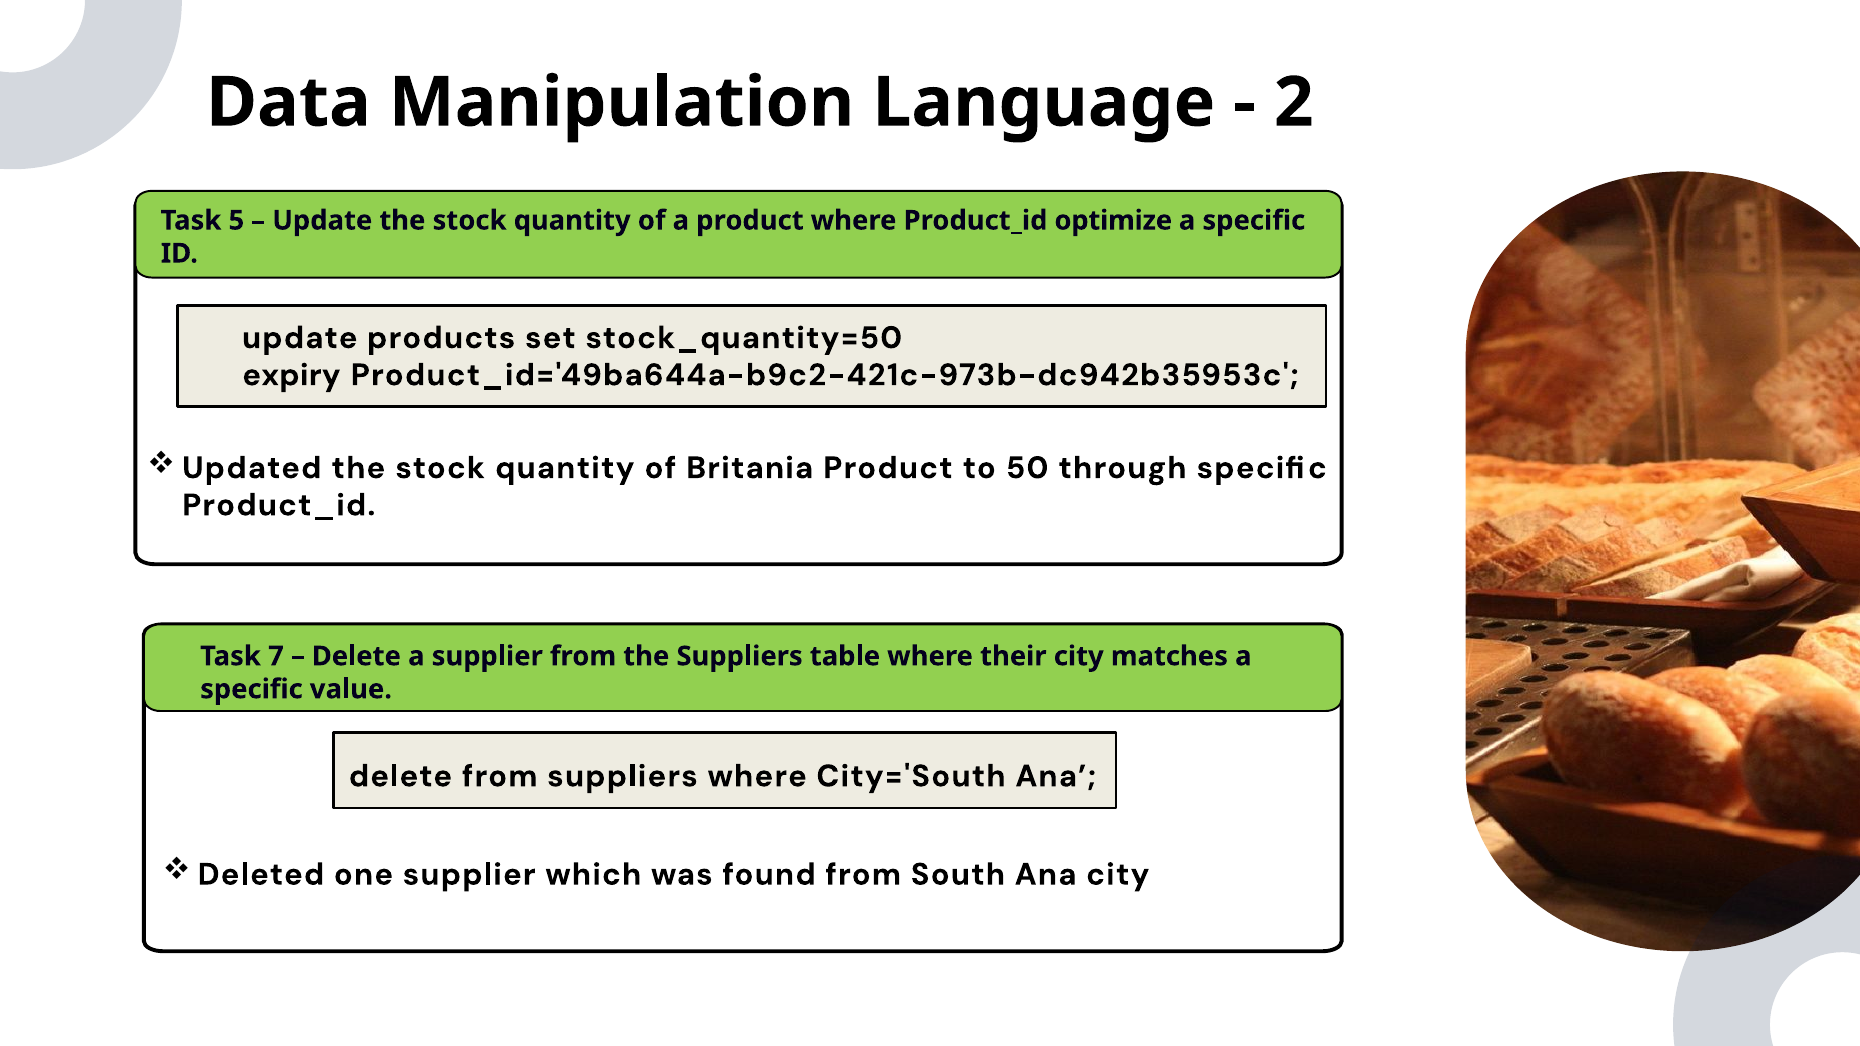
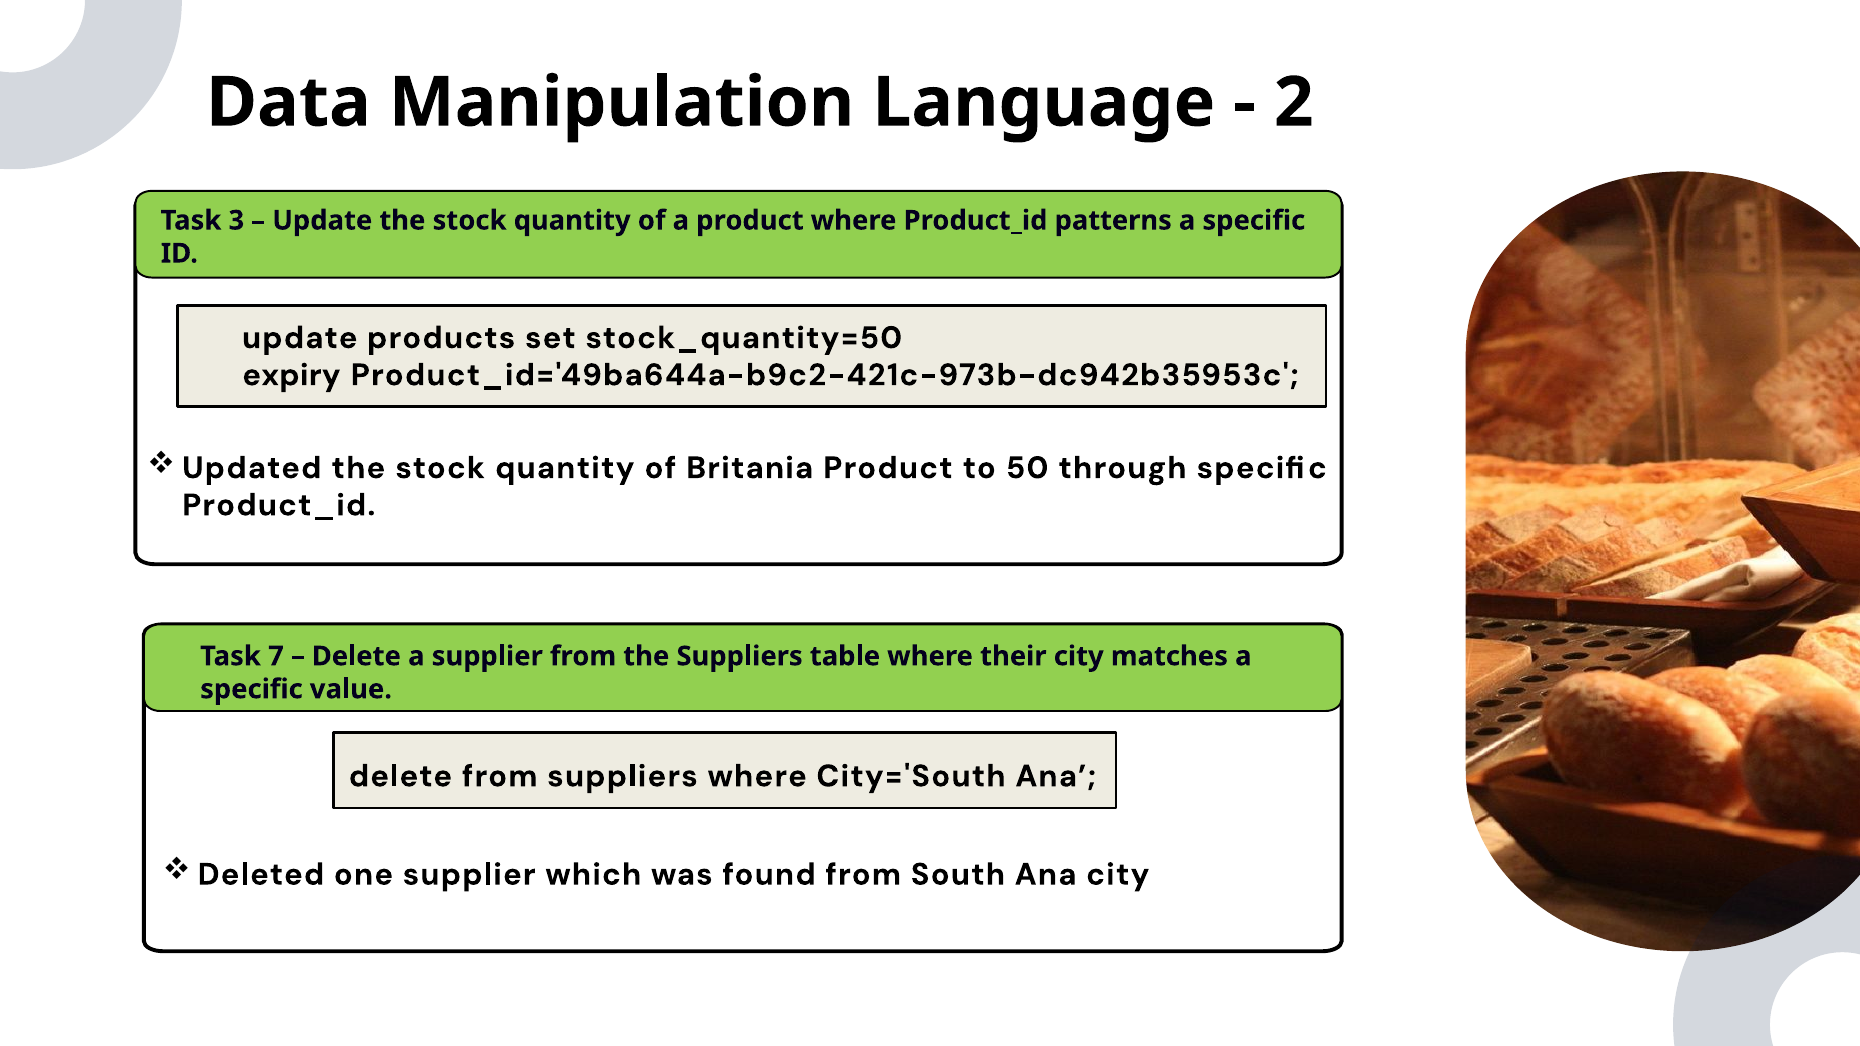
5: 5 -> 3
optimize: optimize -> patterns
